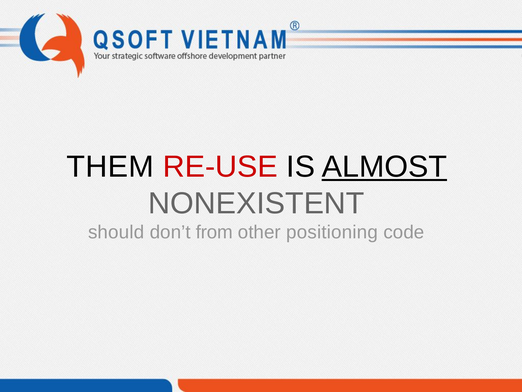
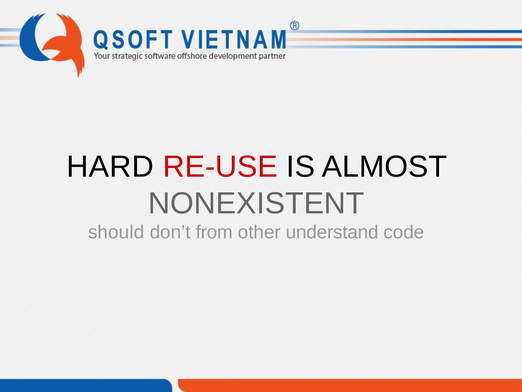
THEM: THEM -> HARD
ALMOST underline: present -> none
positioning: positioning -> understand
